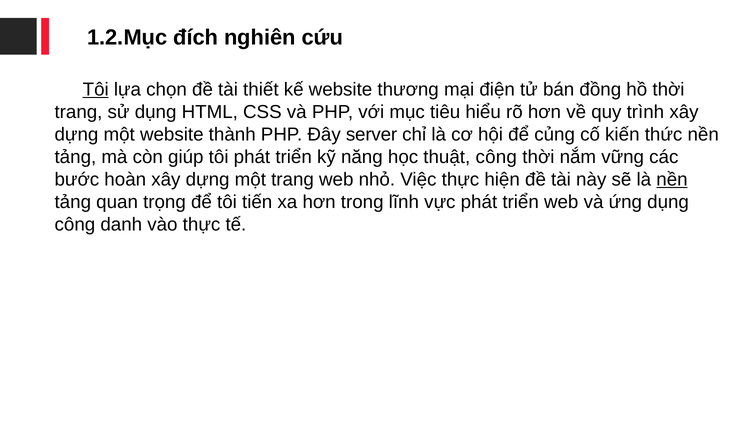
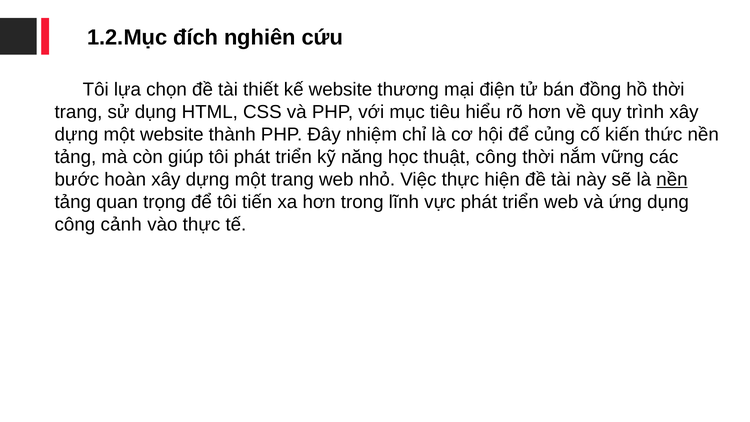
Tôi at (96, 89) underline: present -> none
server: server -> nhiệm
danh: danh -> cảnh
